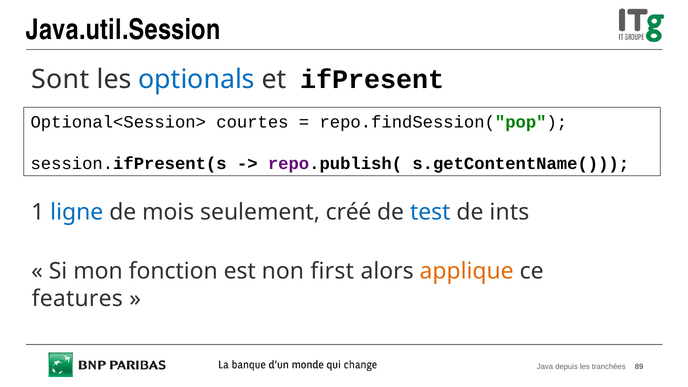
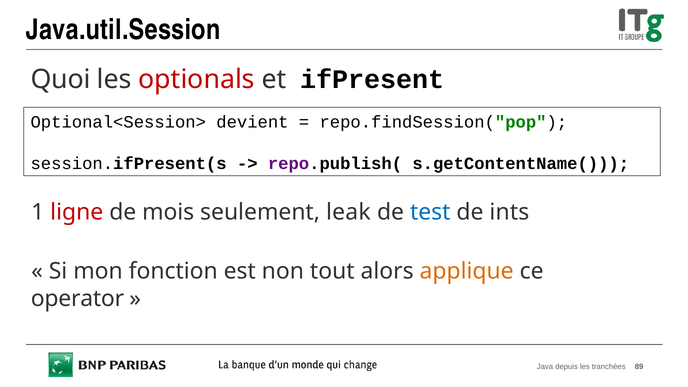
Sont: Sont -> Quoi
optionals colour: blue -> red
courtes: courtes -> devient
ligne colour: blue -> red
créé: créé -> leak
first: first -> tout
features: features -> operator
